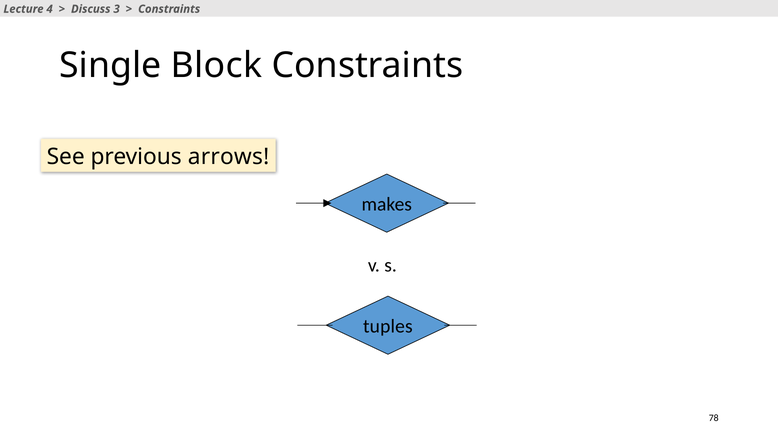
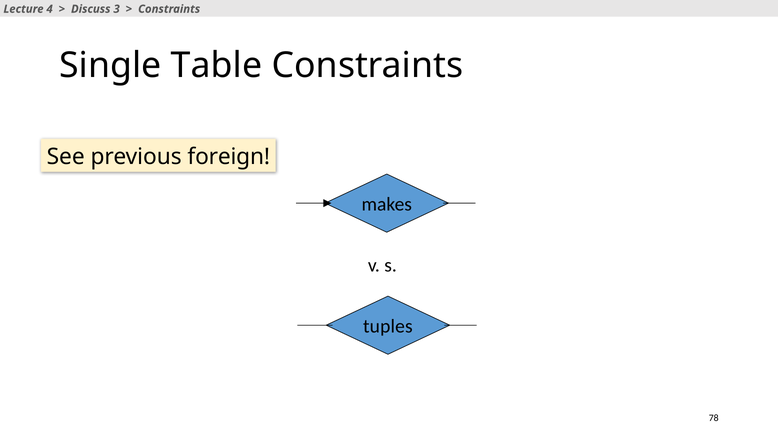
Block: Block -> Table
arrows: arrows -> foreign
